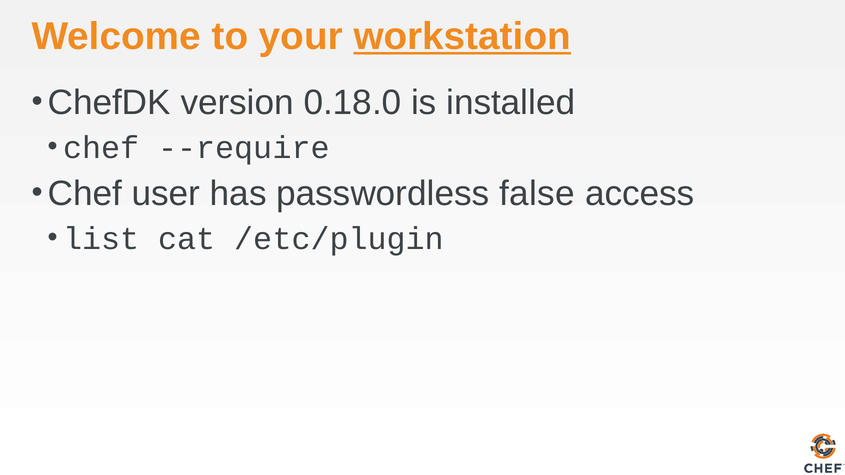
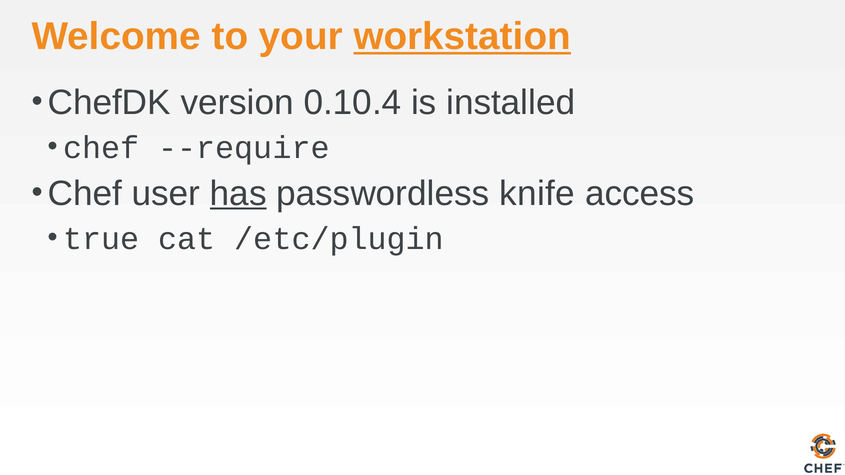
0.18.0: 0.18.0 -> 0.10.4
has underline: none -> present
false: false -> knife
list: list -> true
